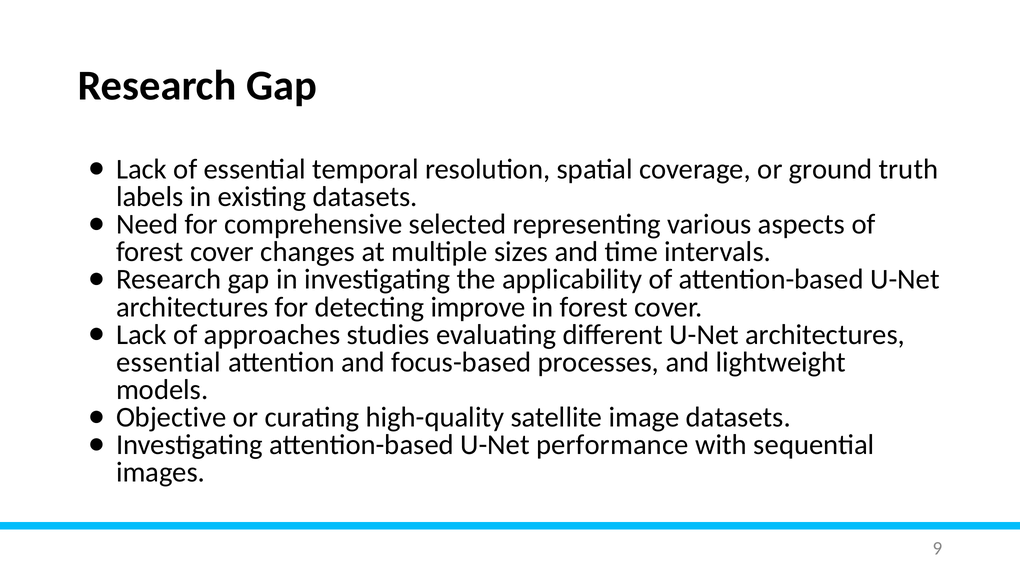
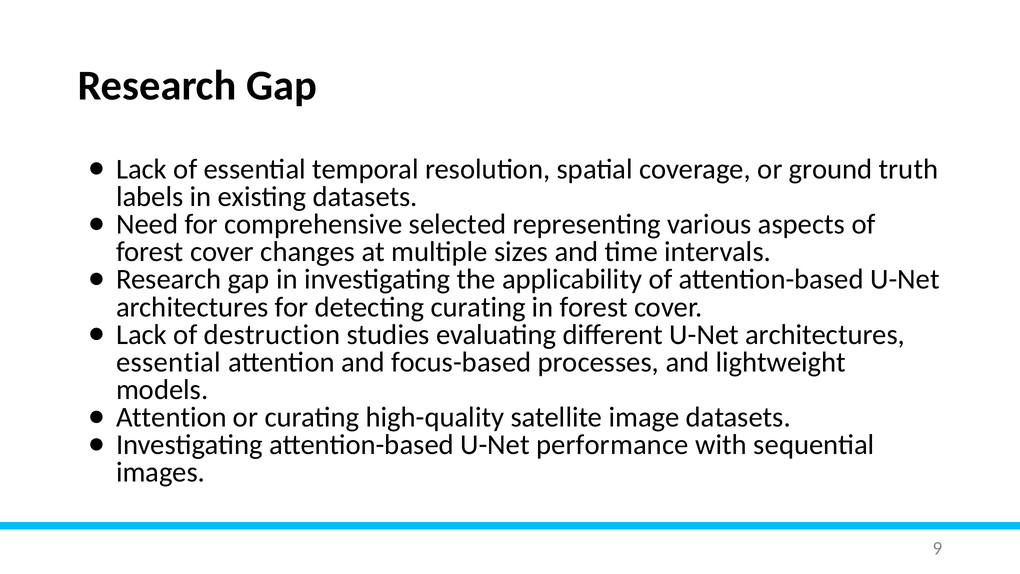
detecting improve: improve -> curating
approaches: approaches -> destruction
Objective at (171, 417): Objective -> Attention
